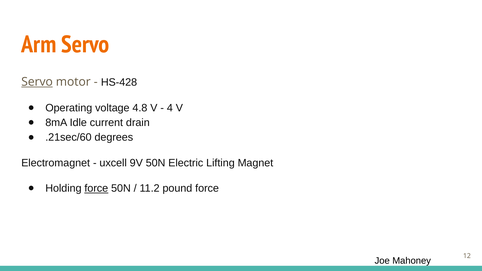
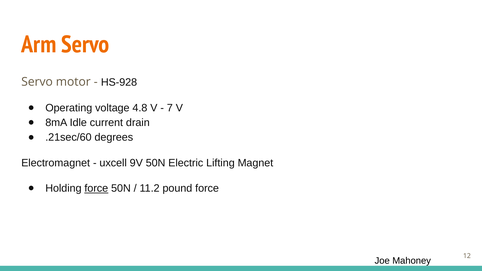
Servo at (37, 82) underline: present -> none
HS-428: HS-428 -> HS-928
4: 4 -> 7
